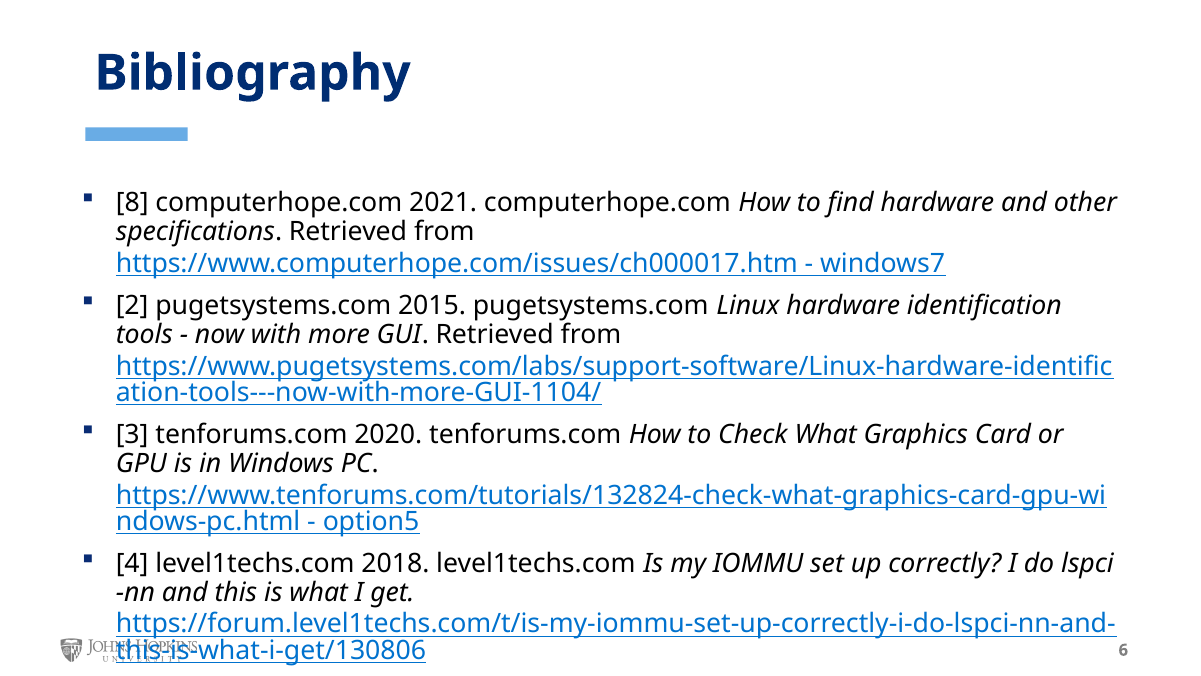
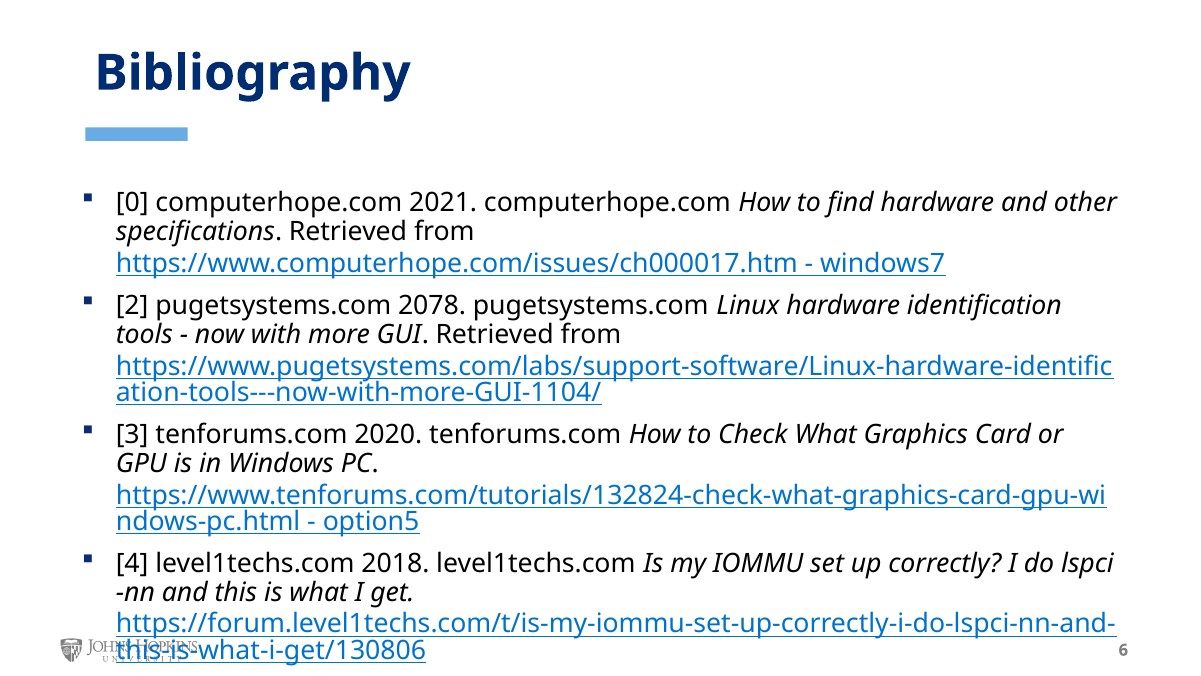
8: 8 -> 0
2015: 2015 -> 2078
